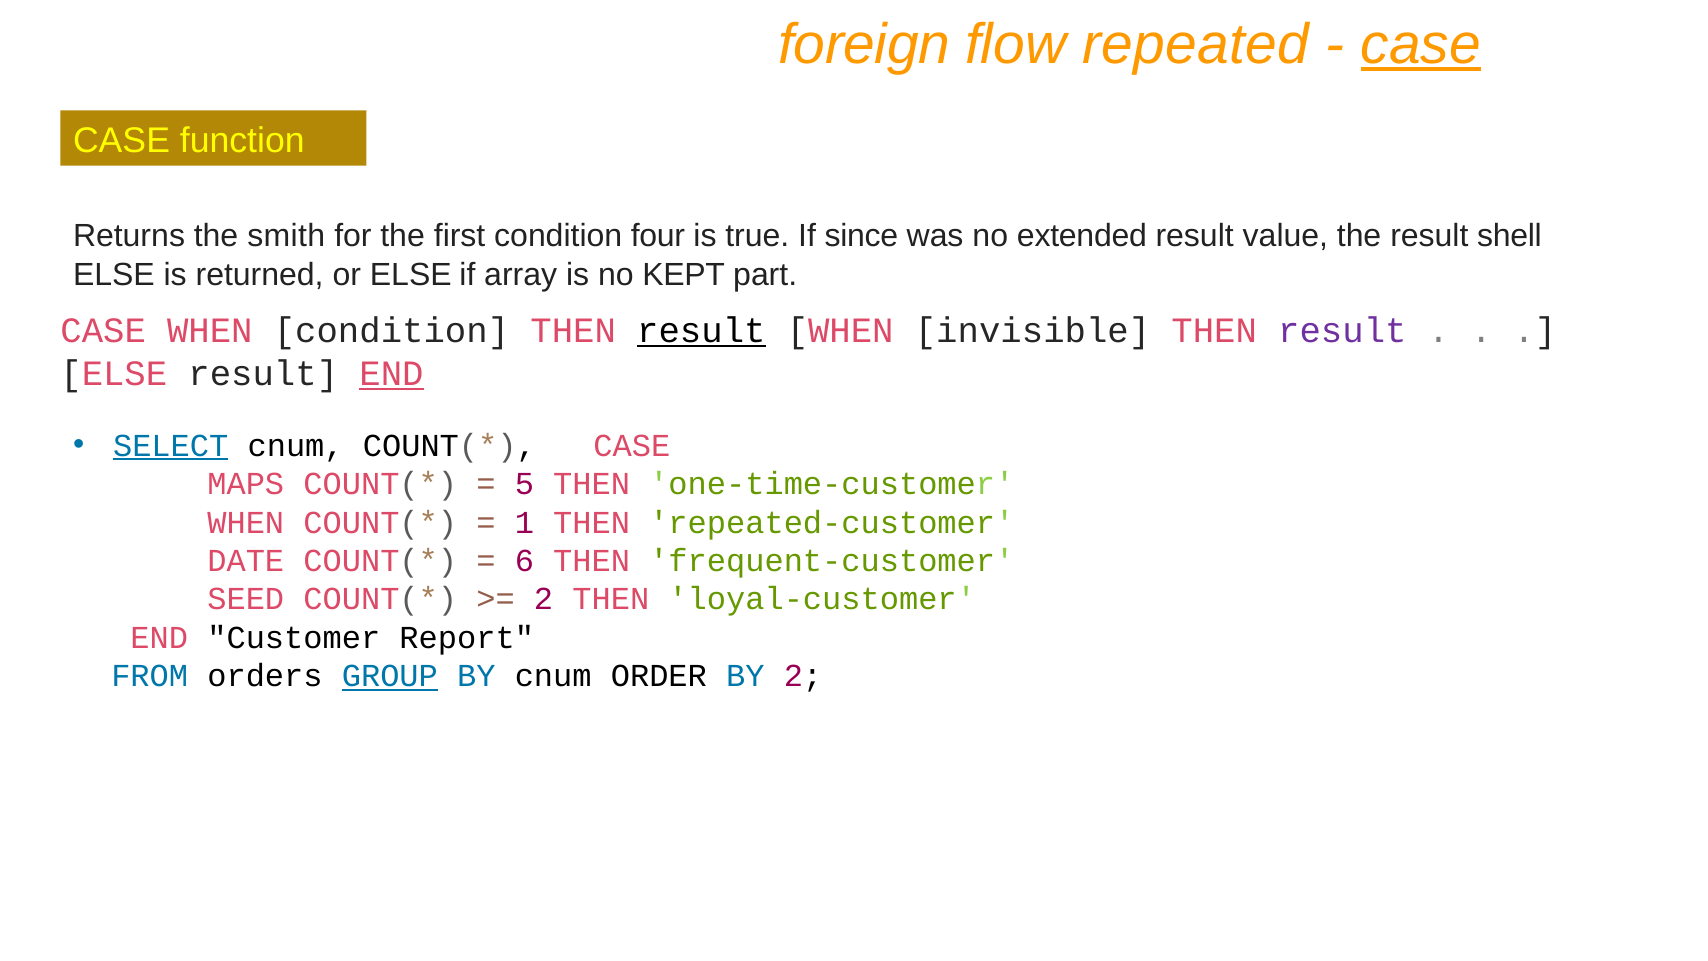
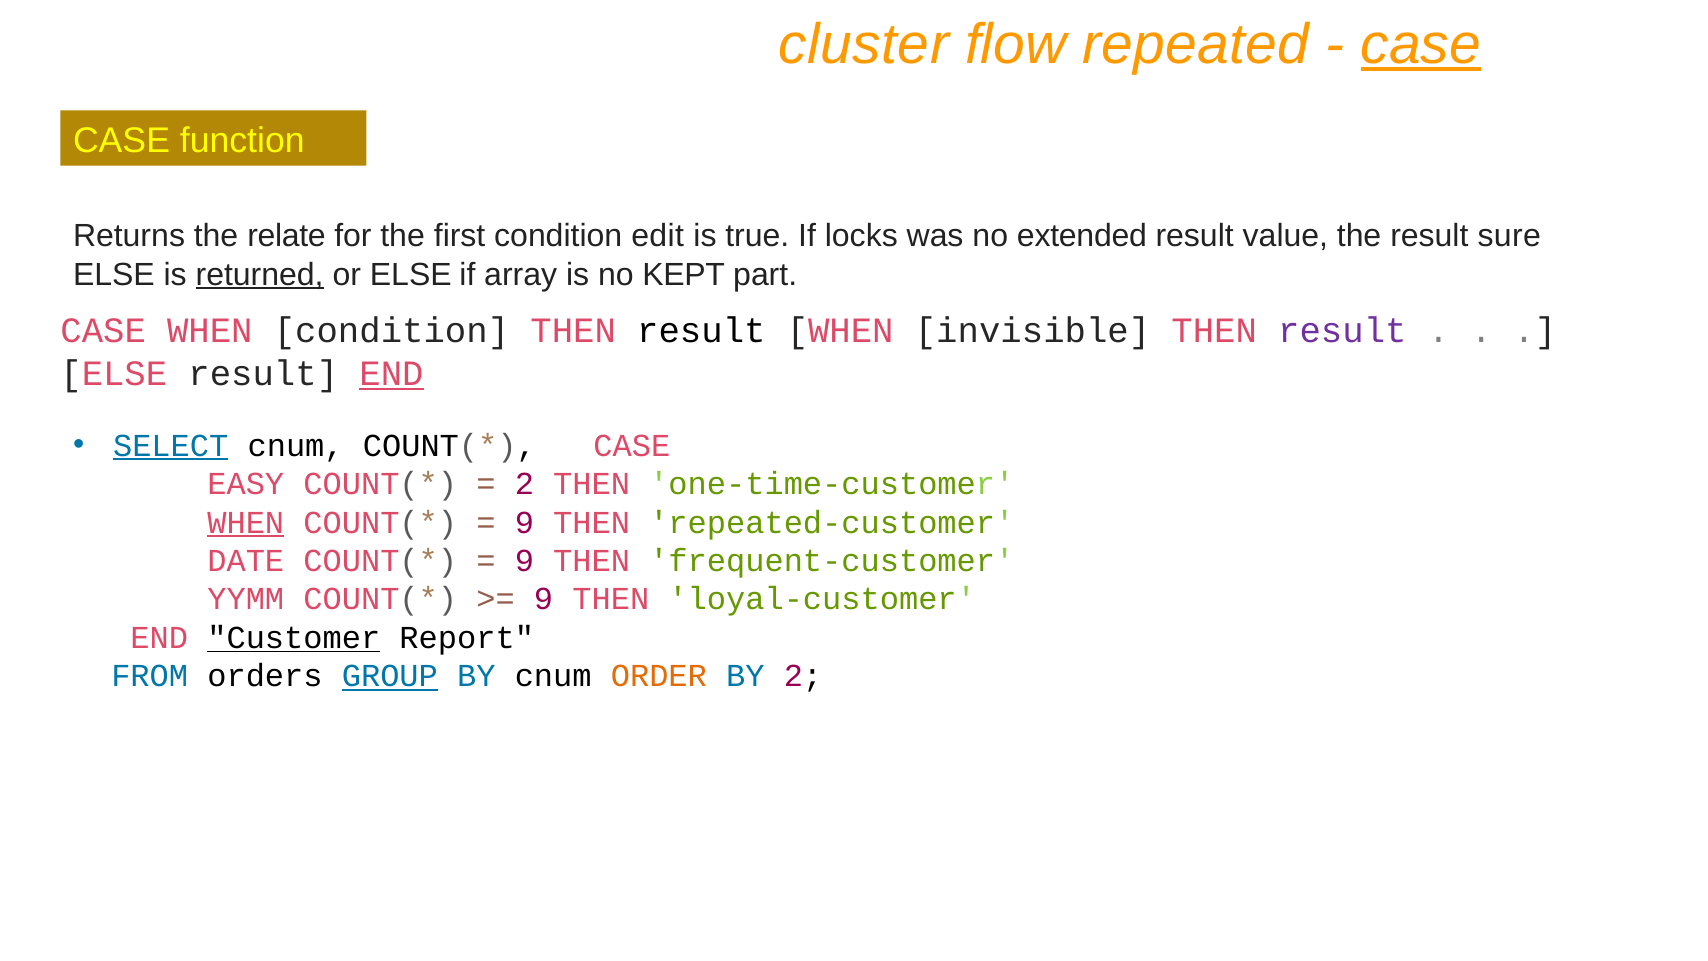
foreign: foreign -> cluster
smith: smith -> relate
four: four -> edit
since: since -> locks
shell: shell -> sure
returned underline: none -> present
result at (701, 331) underline: present -> none
MAPS: MAPS -> EASY
5 at (524, 484): 5 -> 2
WHEN at (246, 522) underline: none -> present
1 at (524, 522): 1 -> 9
6 at (524, 561): 6 -> 9
SEED: SEED -> YYMM
2 at (544, 599): 2 -> 9
Customer underline: none -> present
ORDER colour: black -> orange
